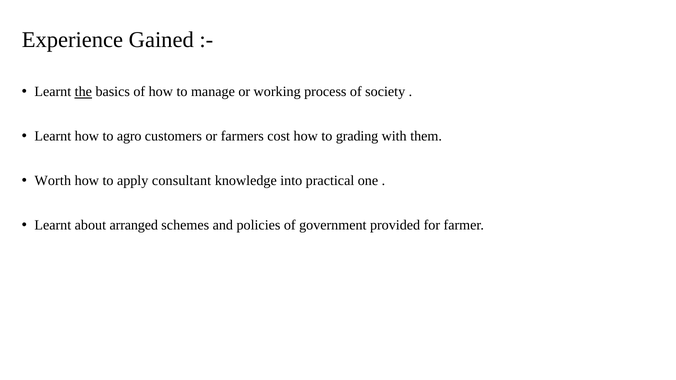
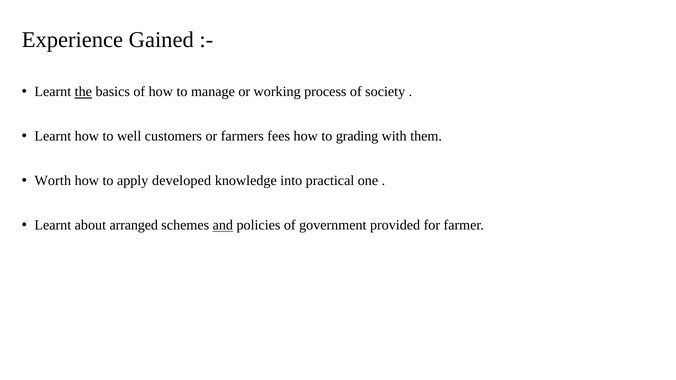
agro: agro -> well
cost: cost -> fees
consultant: consultant -> developed
and underline: none -> present
